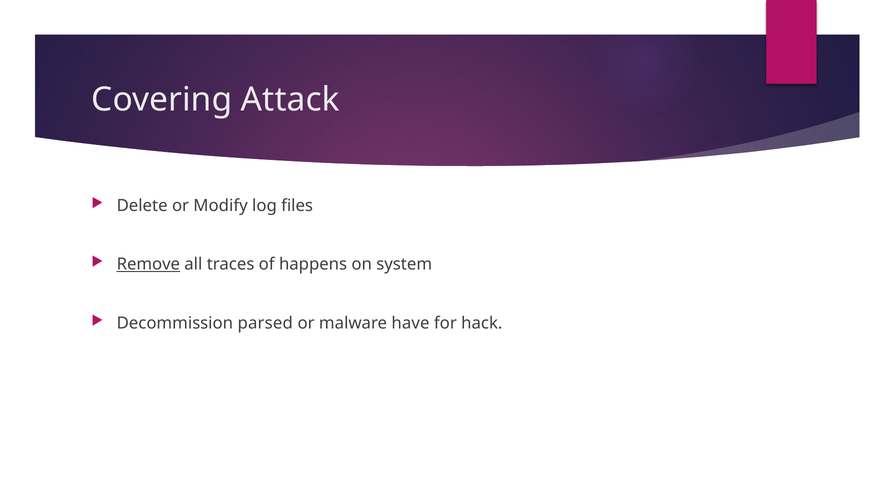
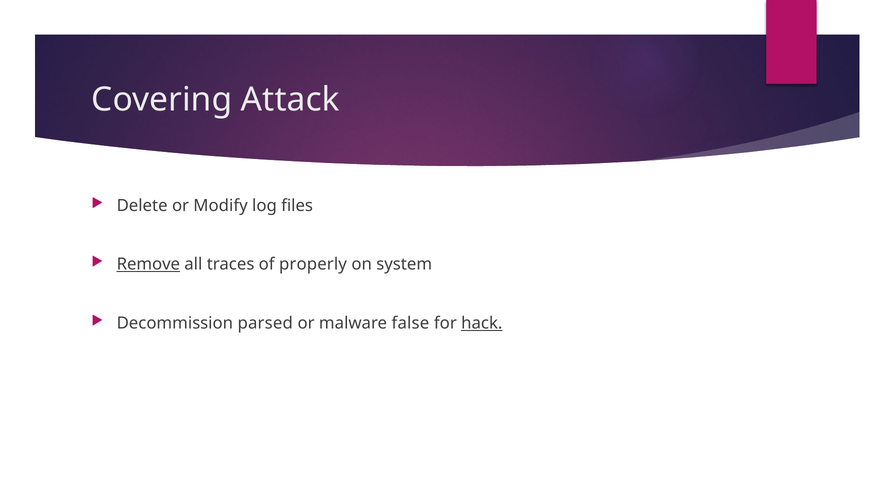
happens: happens -> properly
have: have -> false
hack underline: none -> present
